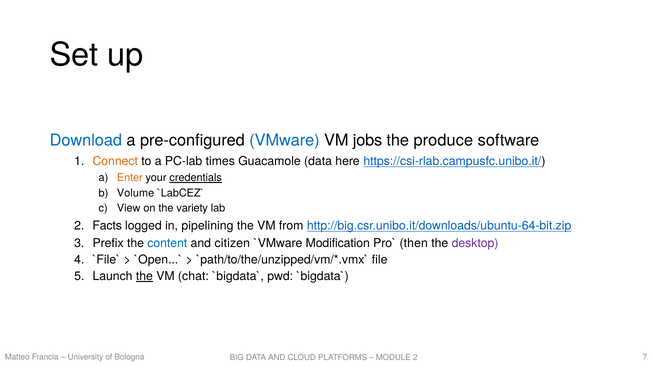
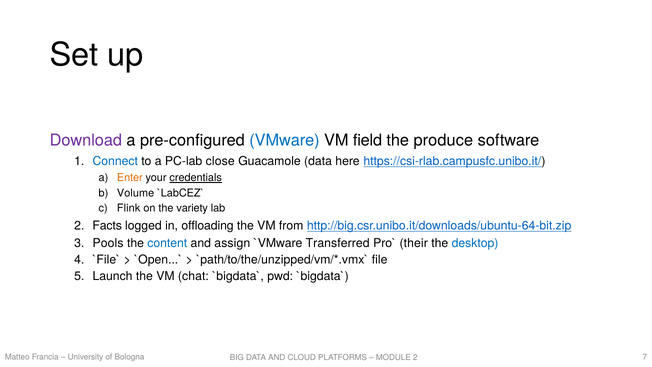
Download colour: blue -> purple
jobs: jobs -> field
Connect colour: orange -> blue
times: times -> close
View: View -> Flink
pipelining: pipelining -> offloading
Prefix: Prefix -> Pools
citizen: citizen -> assign
Modification: Modification -> Transferred
then: then -> their
desktop colour: purple -> blue
the at (144, 276) underline: present -> none
